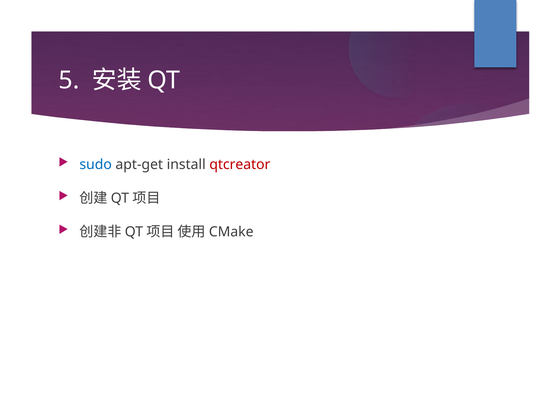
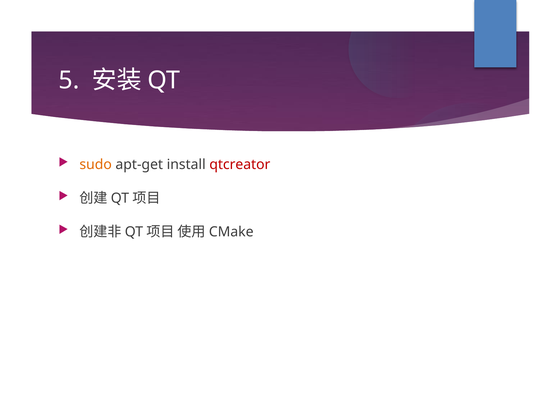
sudo colour: blue -> orange
